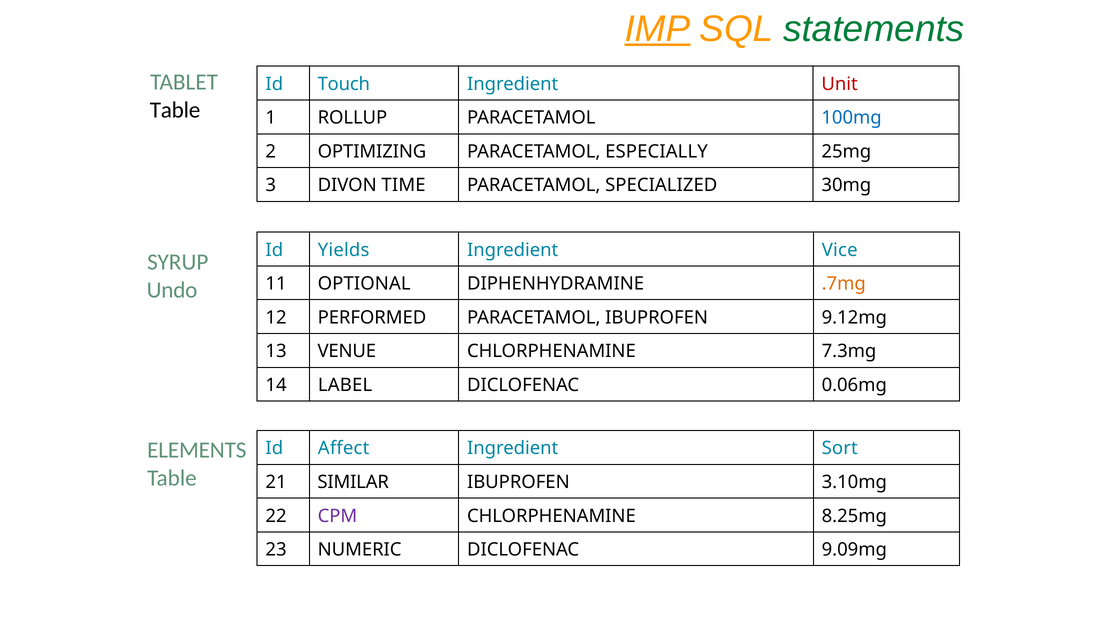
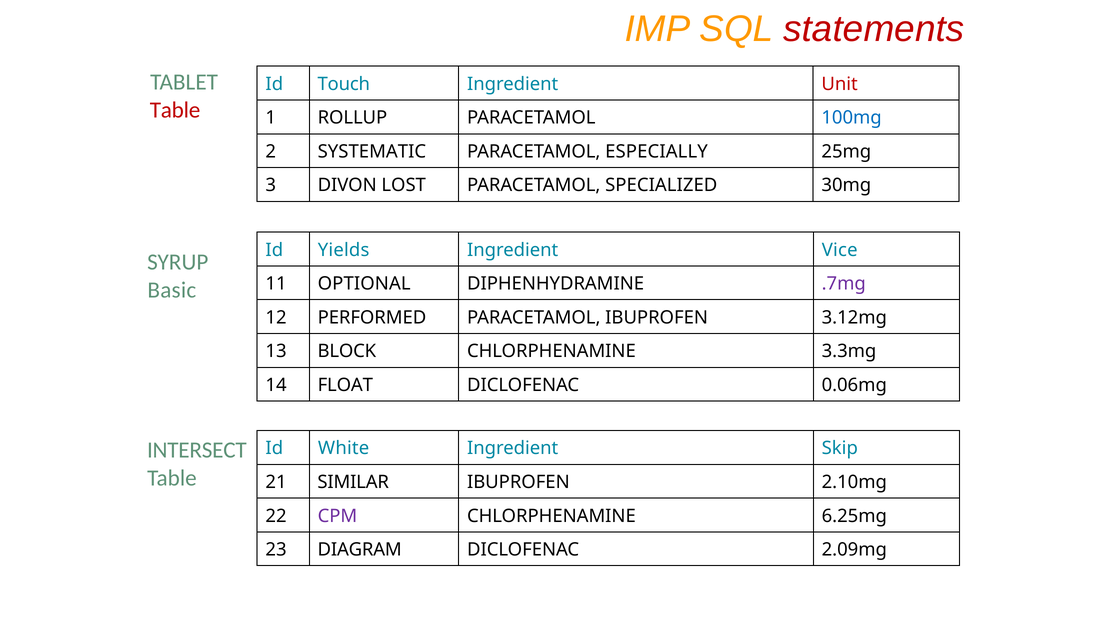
IMP underline: present -> none
statements colour: green -> red
Table at (175, 110) colour: black -> red
OPTIMIZING: OPTIMIZING -> SYSTEMATIC
TIME: TIME -> LOST
.7mg colour: orange -> purple
Undo: Undo -> Basic
9.12mg: 9.12mg -> 3.12mg
VENUE: VENUE -> BLOCK
7.3mg: 7.3mg -> 3.3mg
LABEL: LABEL -> FLOAT
ELEMENTS: ELEMENTS -> INTERSECT
Affect: Affect -> White
Sort: Sort -> Skip
3.10mg: 3.10mg -> 2.10mg
8.25mg: 8.25mg -> 6.25mg
NUMERIC: NUMERIC -> DIAGRAM
9.09mg: 9.09mg -> 2.09mg
